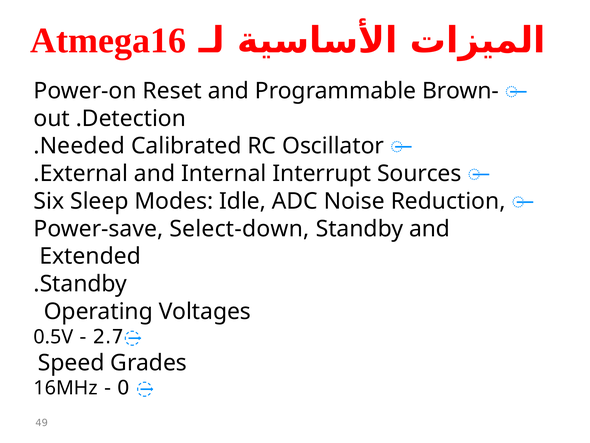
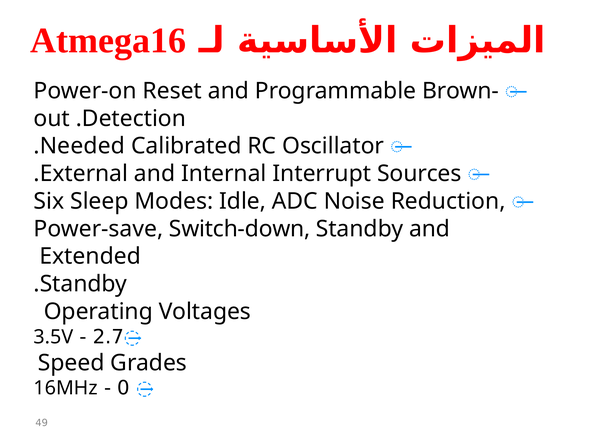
Select-down: Select-down -> Switch-down
0.5V: 0.5V -> 3.5V
